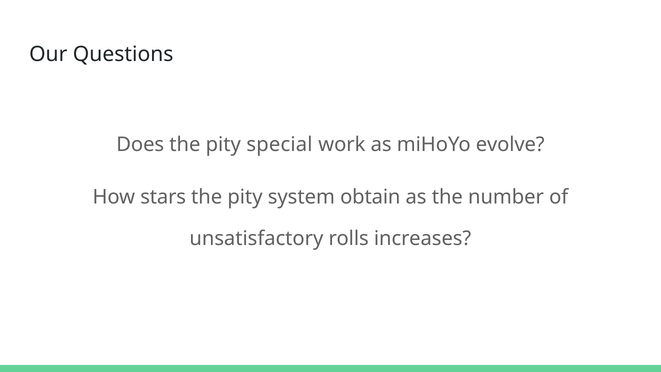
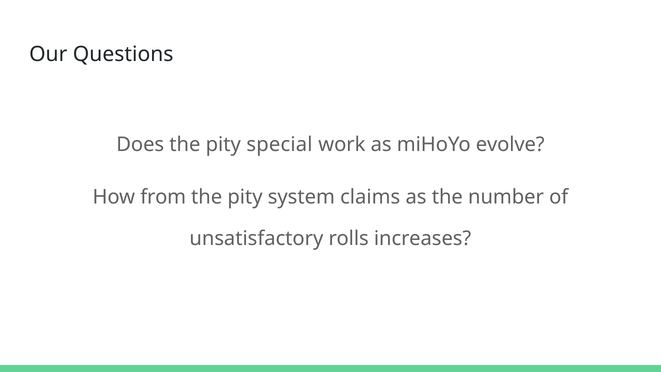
stars: stars -> from
obtain: obtain -> claims
